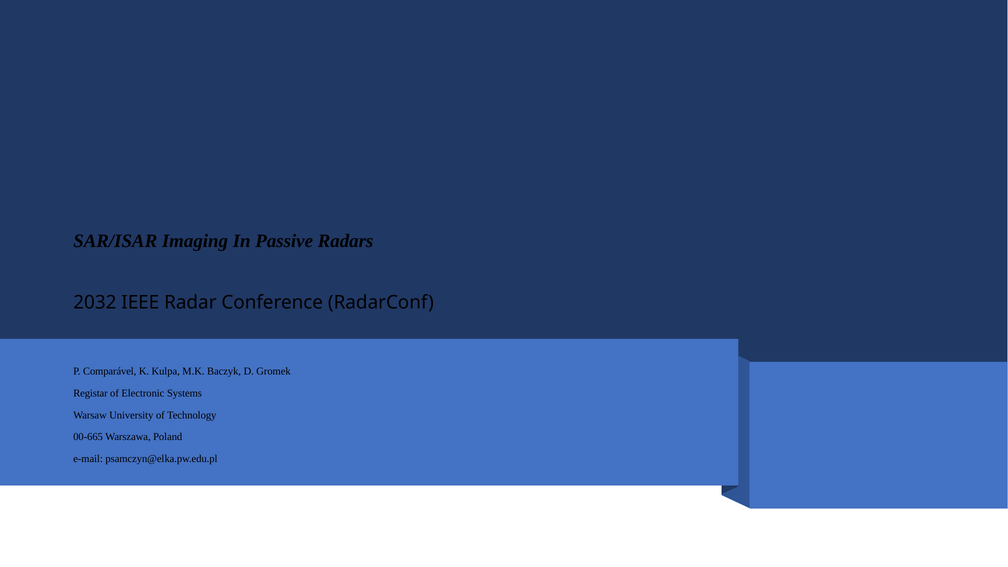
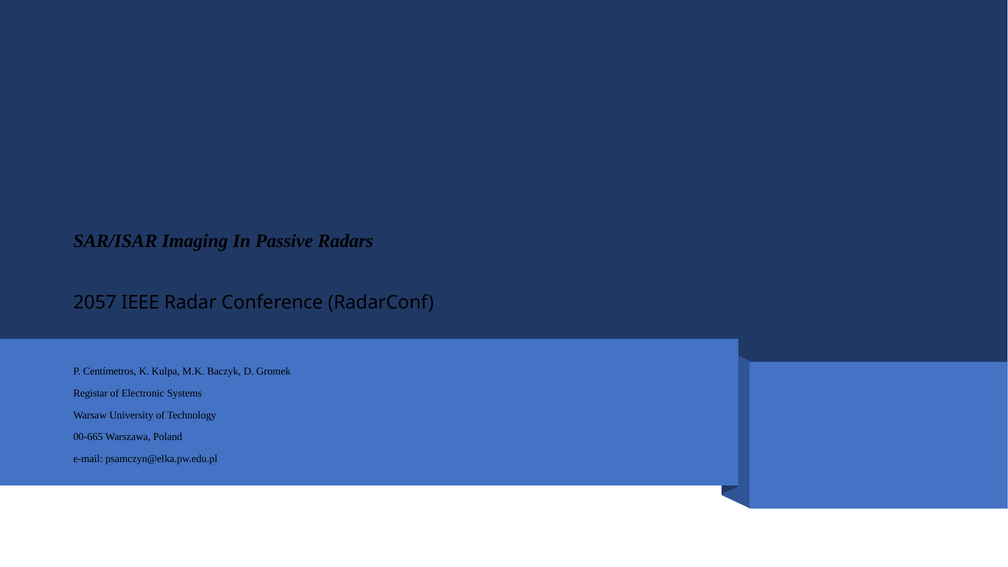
2032: 2032 -> 2057
Comparável: Comparável -> Centímetros
